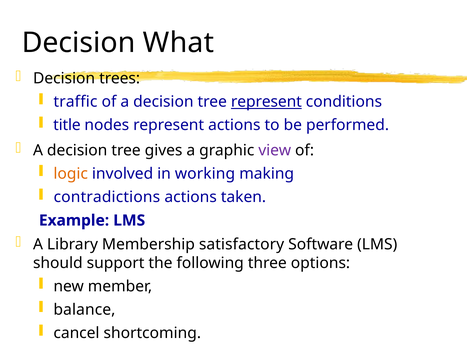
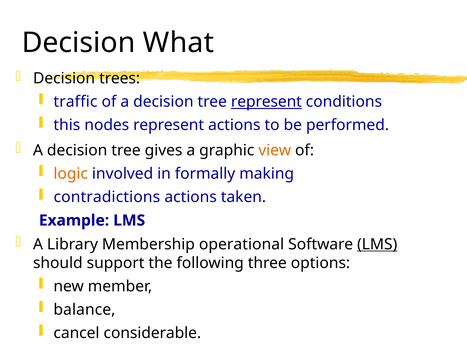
title: title -> this
view colour: purple -> orange
working: working -> formally
satisfactory: satisfactory -> operational
LMS at (377, 244) underline: none -> present
shortcoming: shortcoming -> considerable
